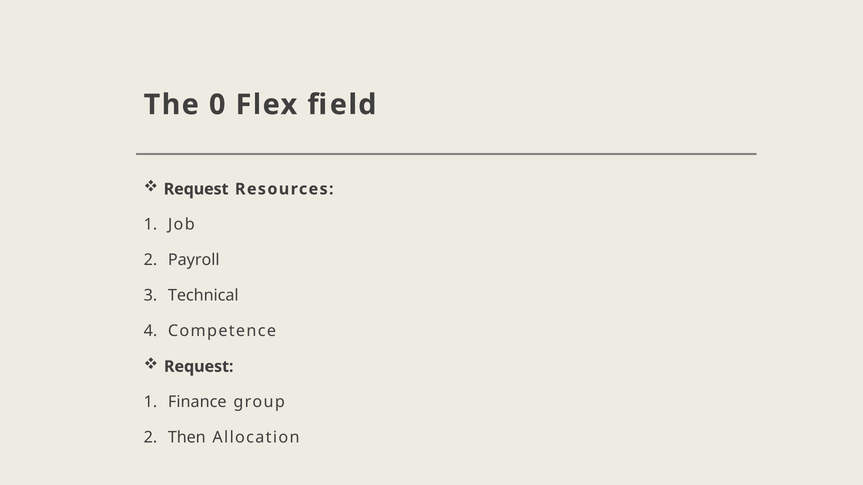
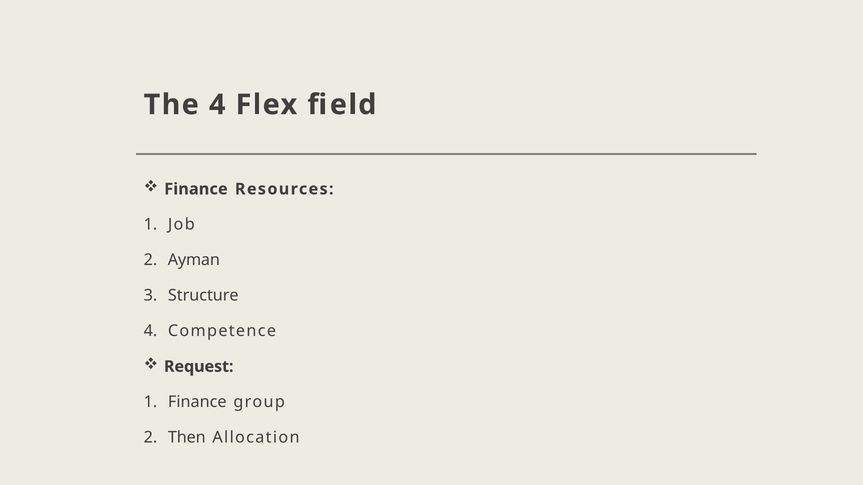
The 0: 0 -> 4
Request at (196, 189): Request -> Finance
Payroll: Payroll -> Ayman
Technical: Technical -> Structure
